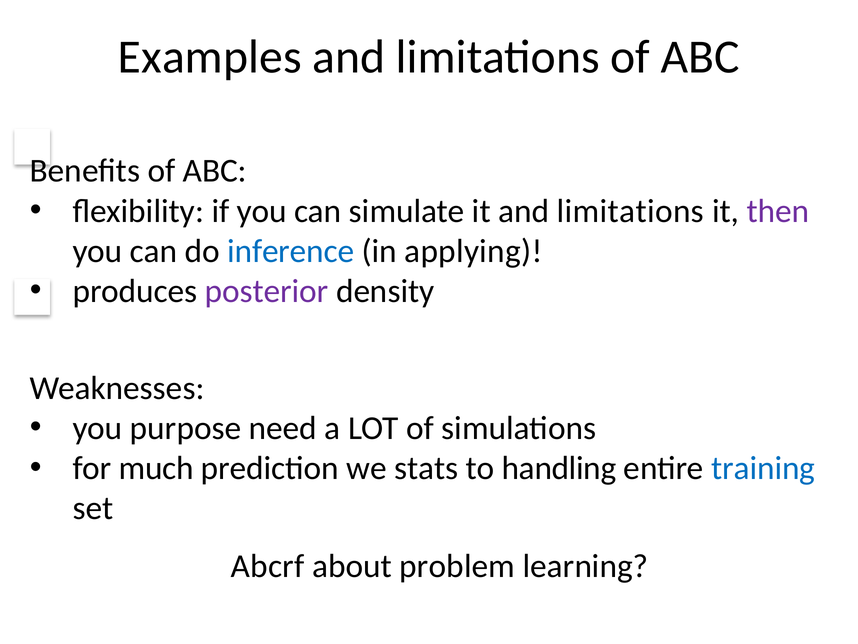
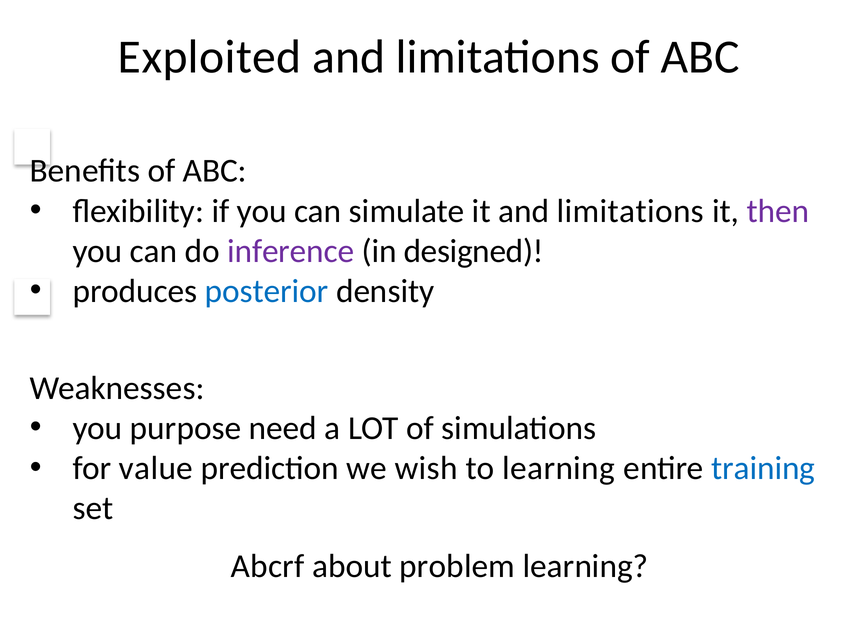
Examples: Examples -> Exploited
inference colour: blue -> purple
applying: applying -> designed
posterior colour: purple -> blue
much: much -> value
stats: stats -> wish
to handling: handling -> learning
